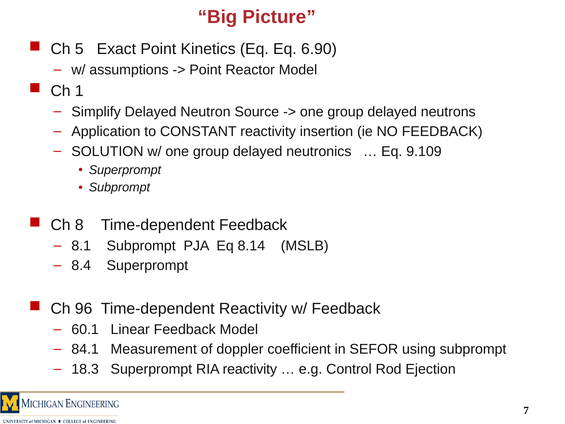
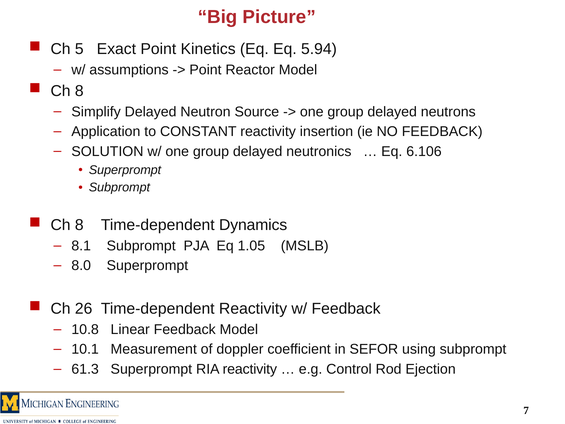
6.90: 6.90 -> 5.94
1 at (79, 91): 1 -> 8
9.109: 9.109 -> 6.106
Time-dependent Feedback: Feedback -> Dynamics
8.14: 8.14 -> 1.05
8.4: 8.4 -> 8.0
96: 96 -> 26
60.1: 60.1 -> 10.8
84.1: 84.1 -> 10.1
18.3: 18.3 -> 61.3
